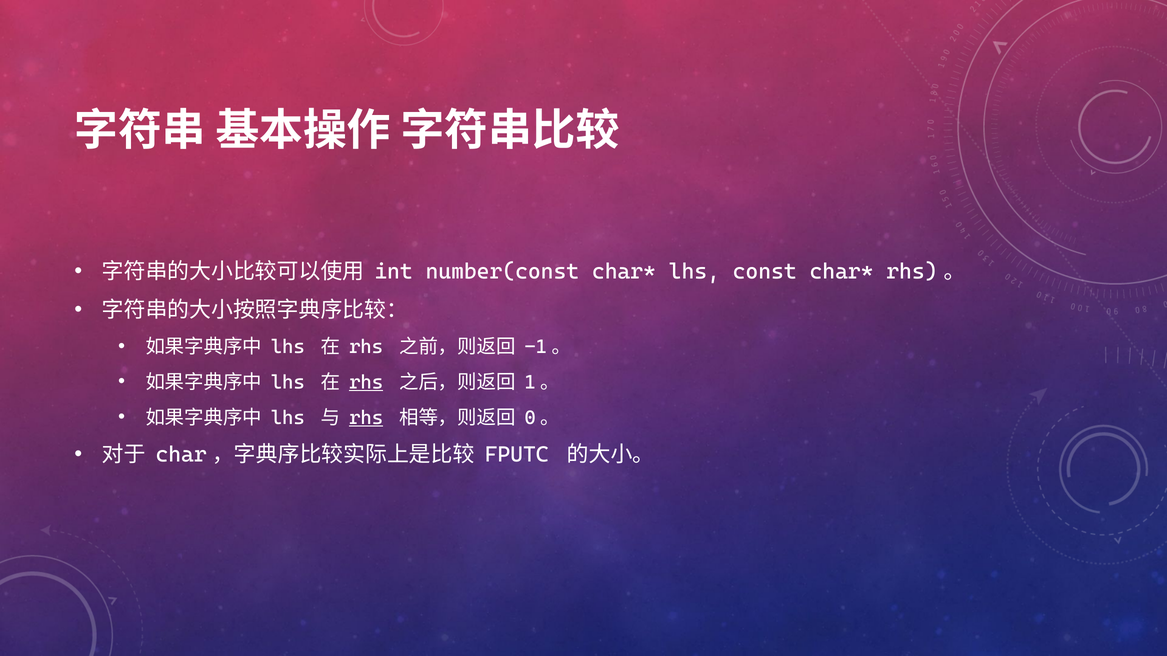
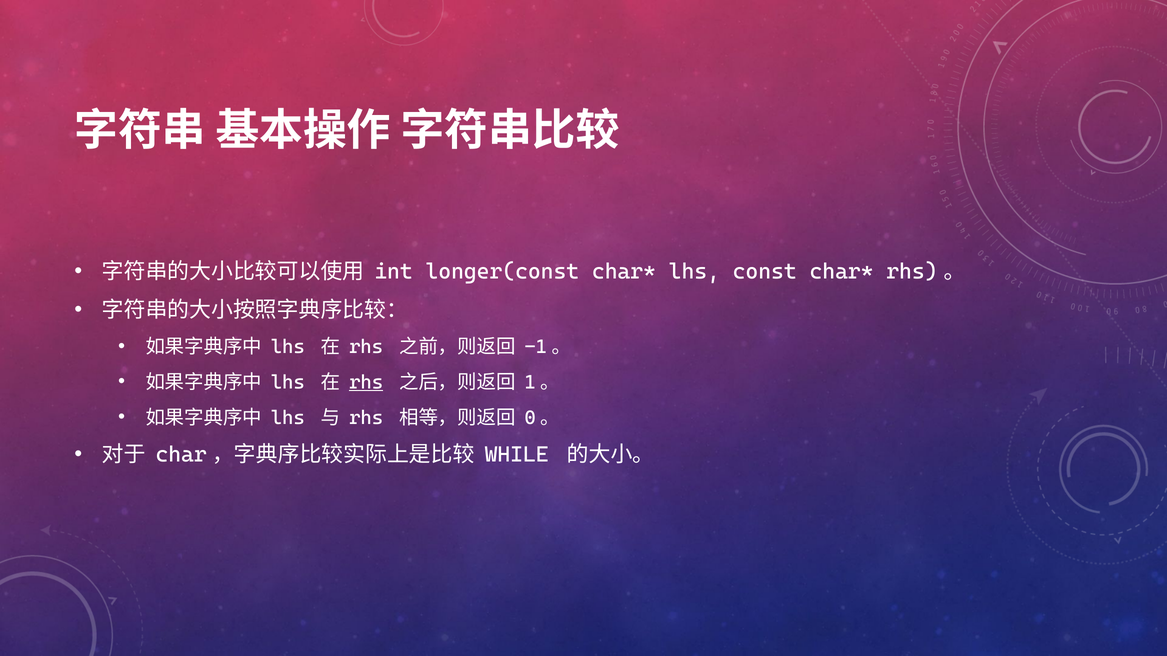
number(const: number(const -> longer(const
rhs at (366, 418) underline: present -> none
FPUTC: FPUTC -> WHILE
